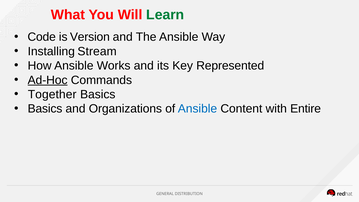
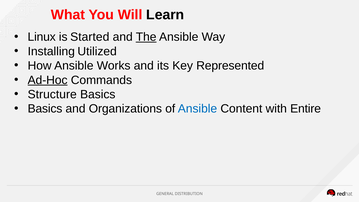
Learn colour: green -> black
Code: Code -> Linux
Version: Version -> Started
The underline: none -> present
Stream: Stream -> Utilized
Together: Together -> Structure
